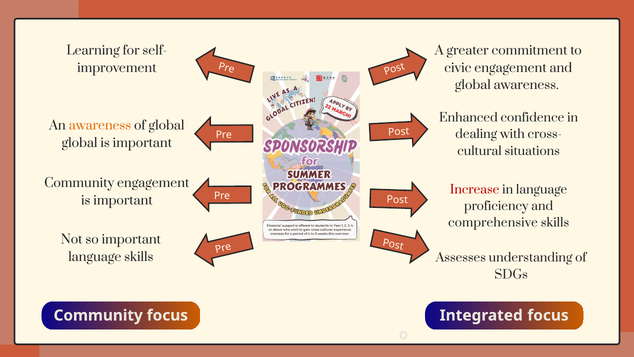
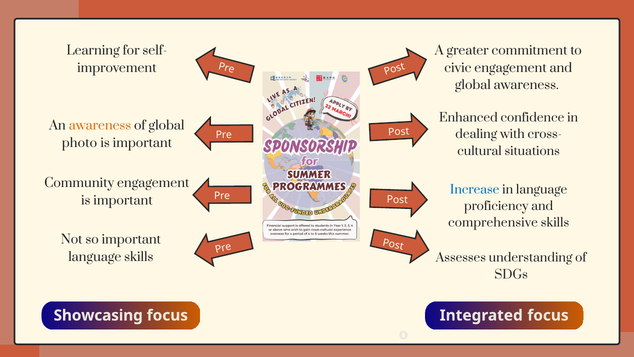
global at (80, 143): global -> photo
Increase colour: red -> blue
Community at (98, 315): Community -> Showcasing
